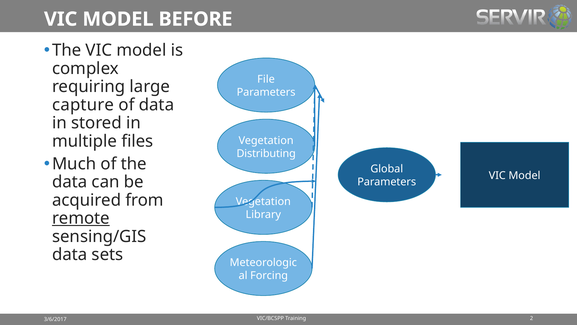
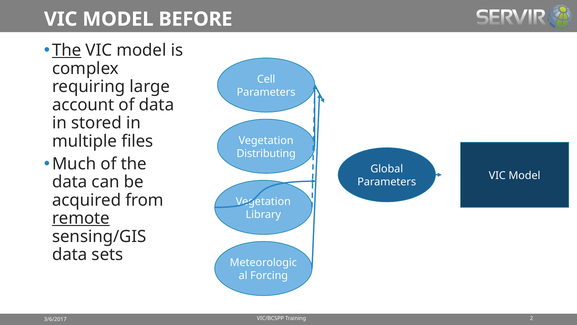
The at (67, 50) underline: none -> present
File: File -> Cell
capture: capture -> account
